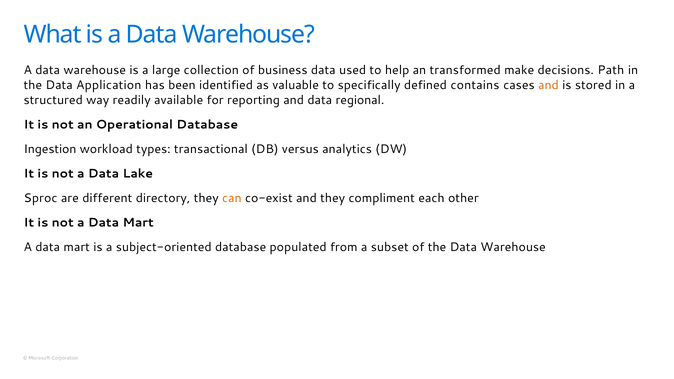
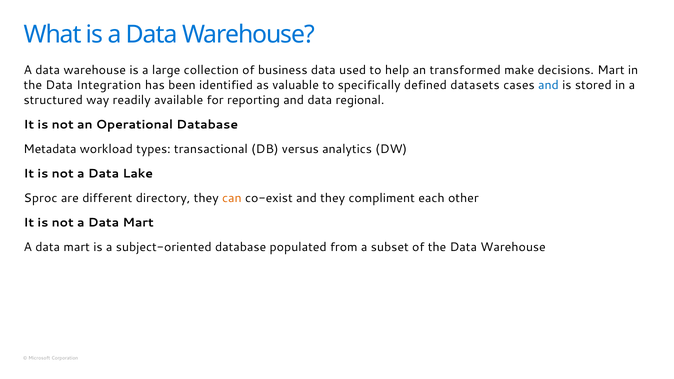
decisions Path: Path -> Mart
Application: Application -> Integration
contains: contains -> datasets
and at (548, 85) colour: orange -> blue
Ingestion: Ingestion -> Metadata
